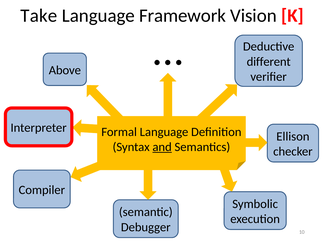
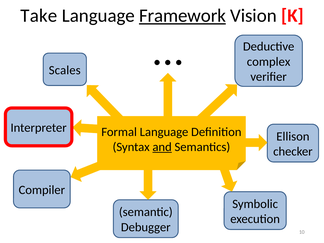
Framework underline: none -> present
different: different -> complex
Above: Above -> Scales
